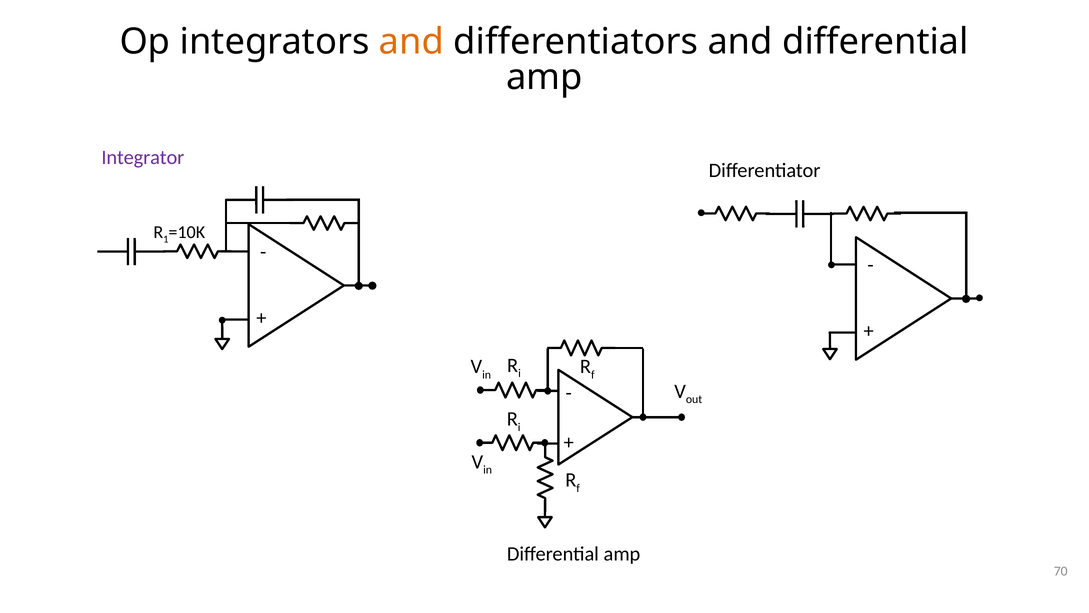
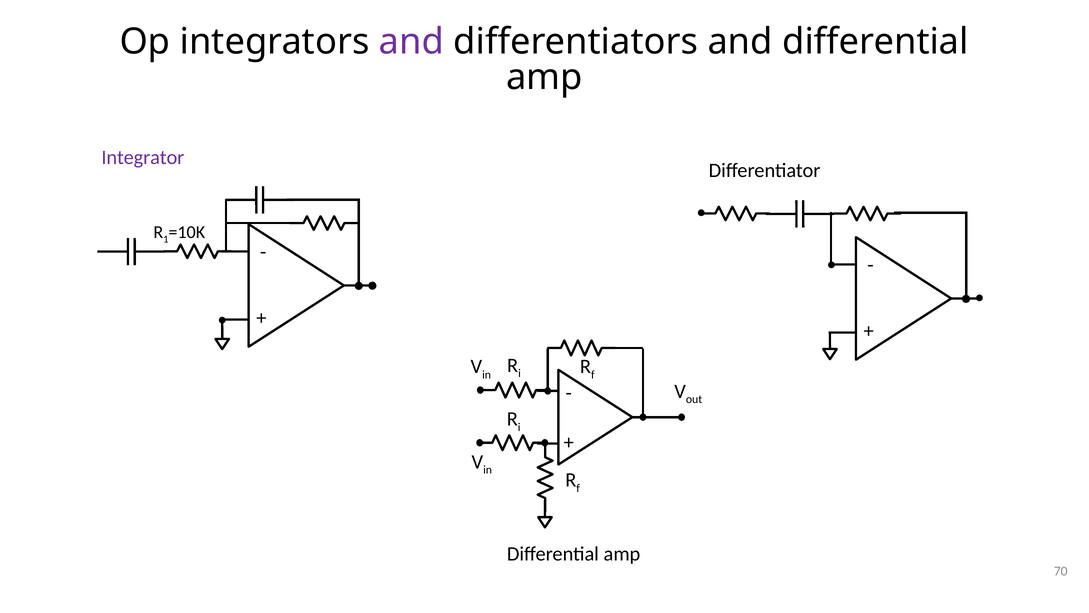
and at (411, 42) colour: orange -> purple
